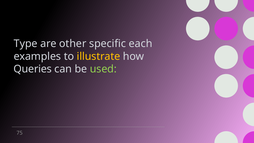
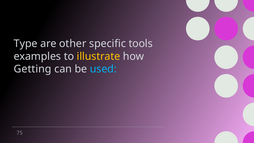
each: each -> tools
Queries: Queries -> Getting
used colour: light green -> light blue
